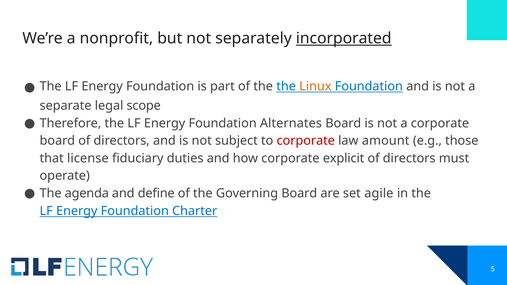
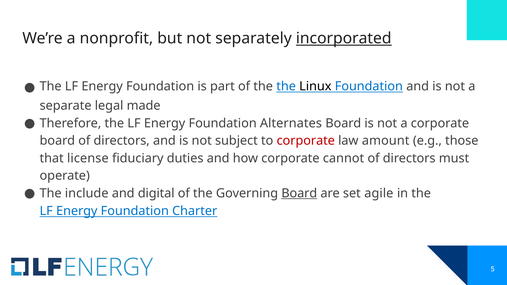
Linux colour: orange -> black
scope: scope -> made
explicit: explicit -> cannot
agenda: agenda -> include
define: define -> digital
Board at (299, 193) underline: none -> present
